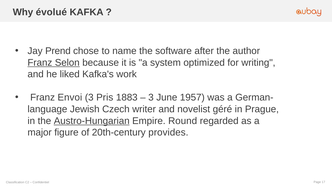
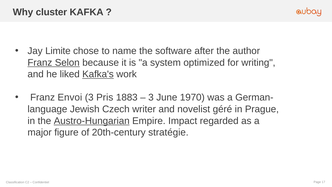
évolué: évolué -> cluster
Prend: Prend -> Limite
Kafka's underline: none -> present
1957: 1957 -> 1970
Round: Round -> Impact
provides: provides -> stratégie
